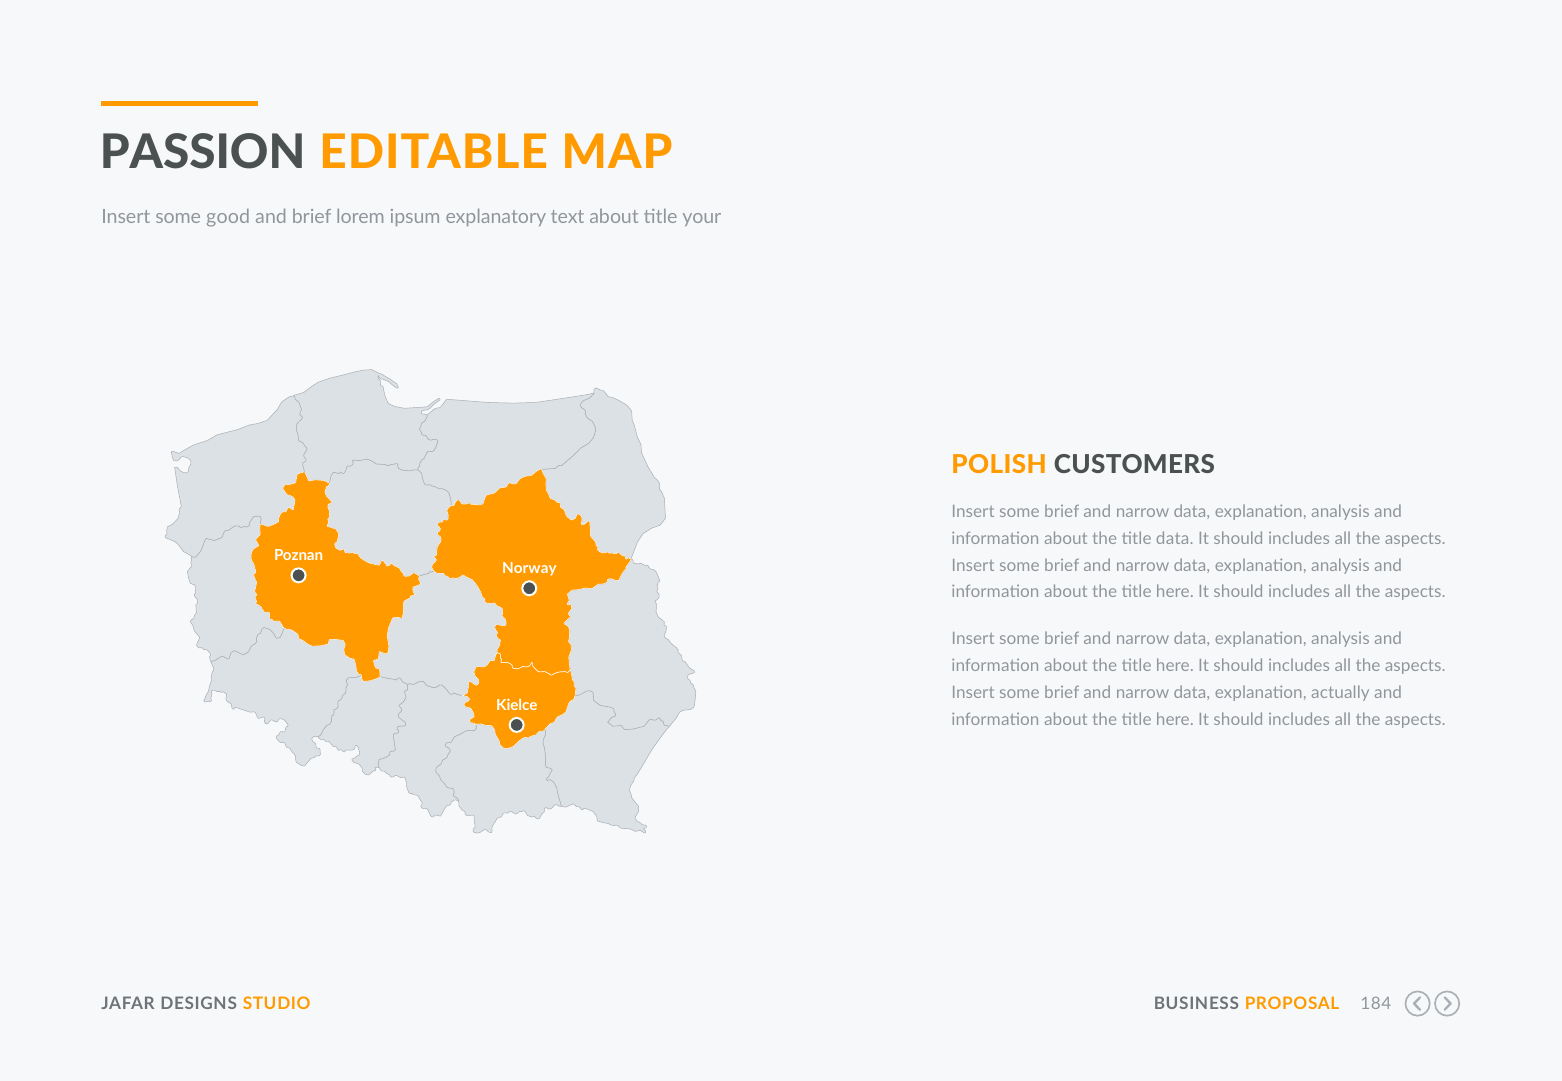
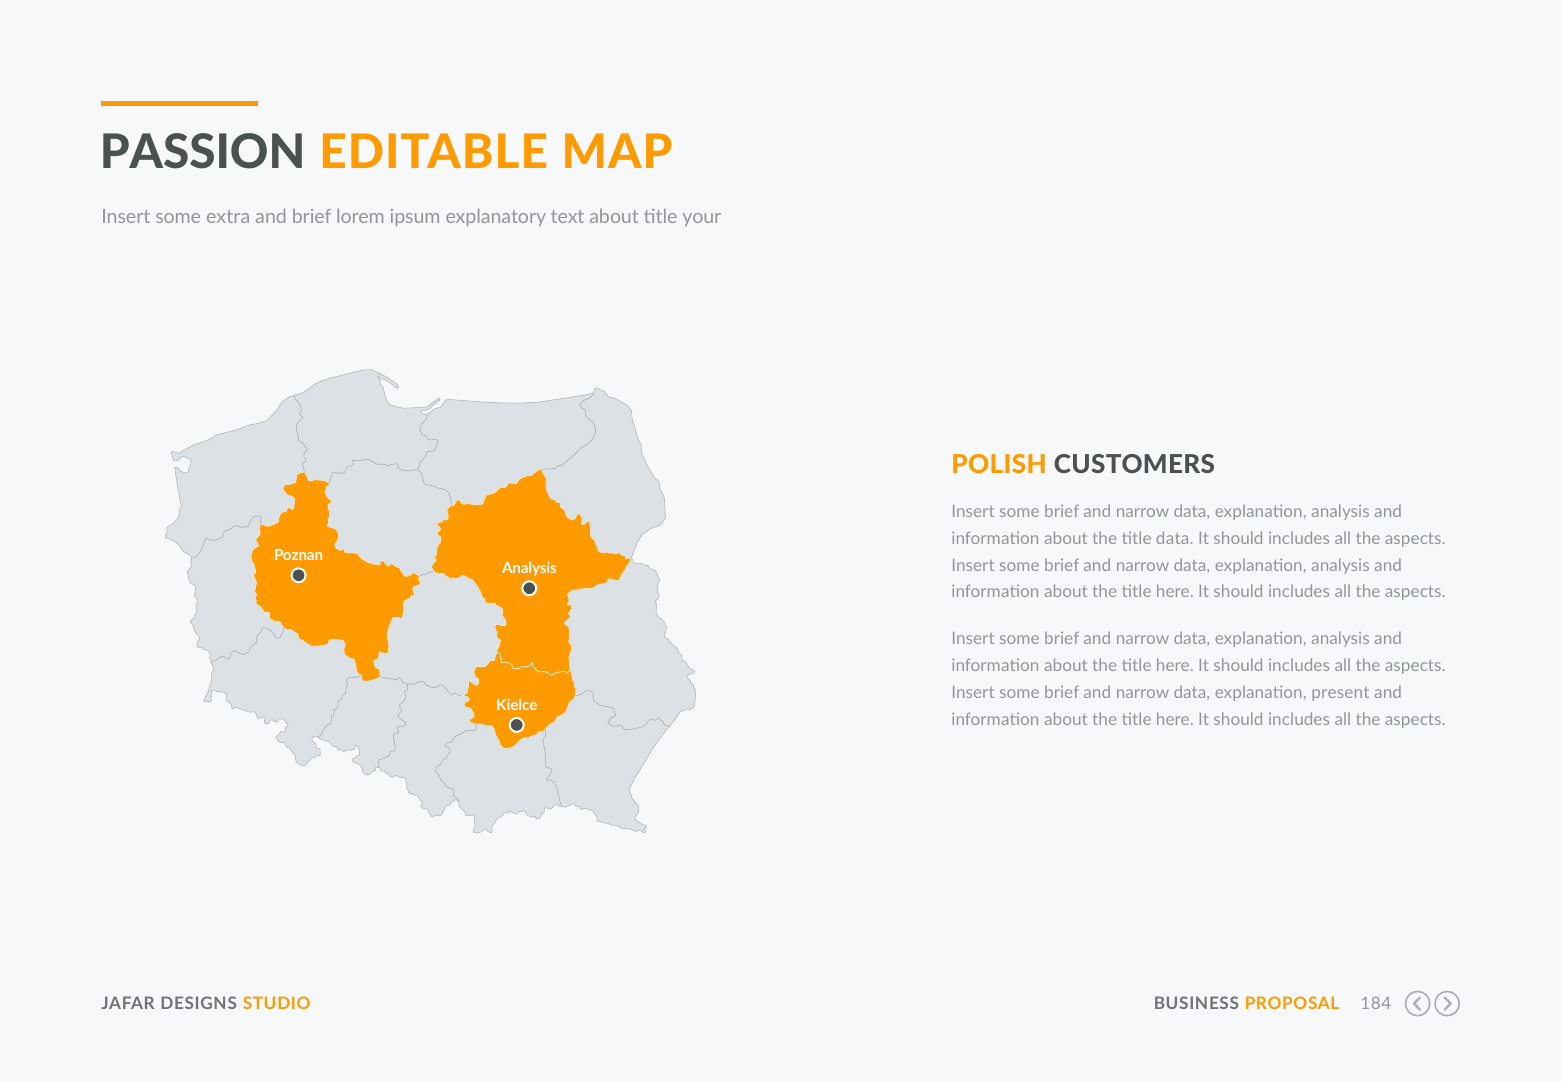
good: good -> extra
Norway at (529, 569): Norway -> Analysis
actually: actually -> present
